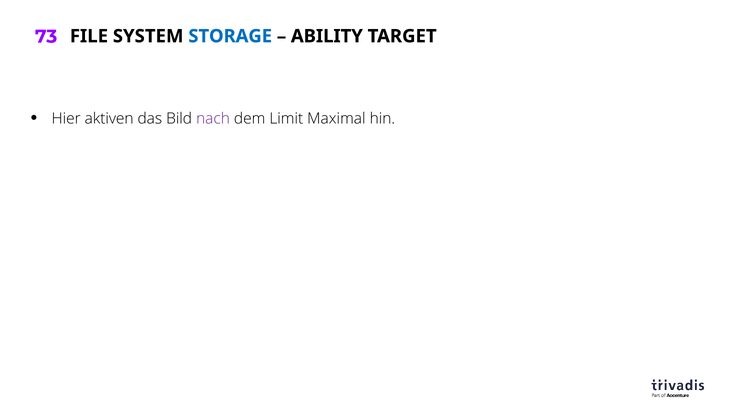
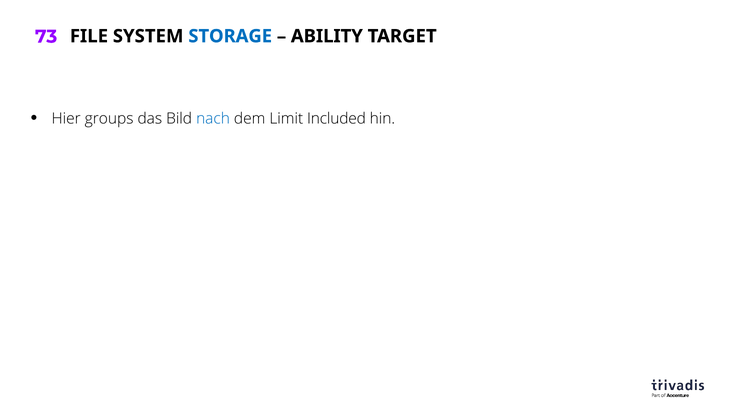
aktiven: aktiven -> groups
nach colour: purple -> blue
Maximal: Maximal -> Included
